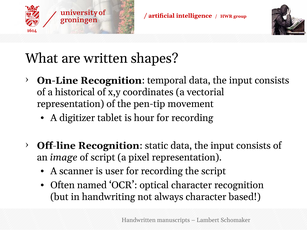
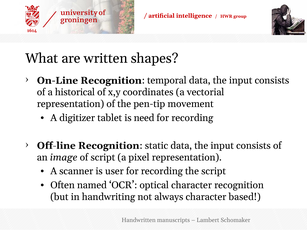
hour: hour -> need
